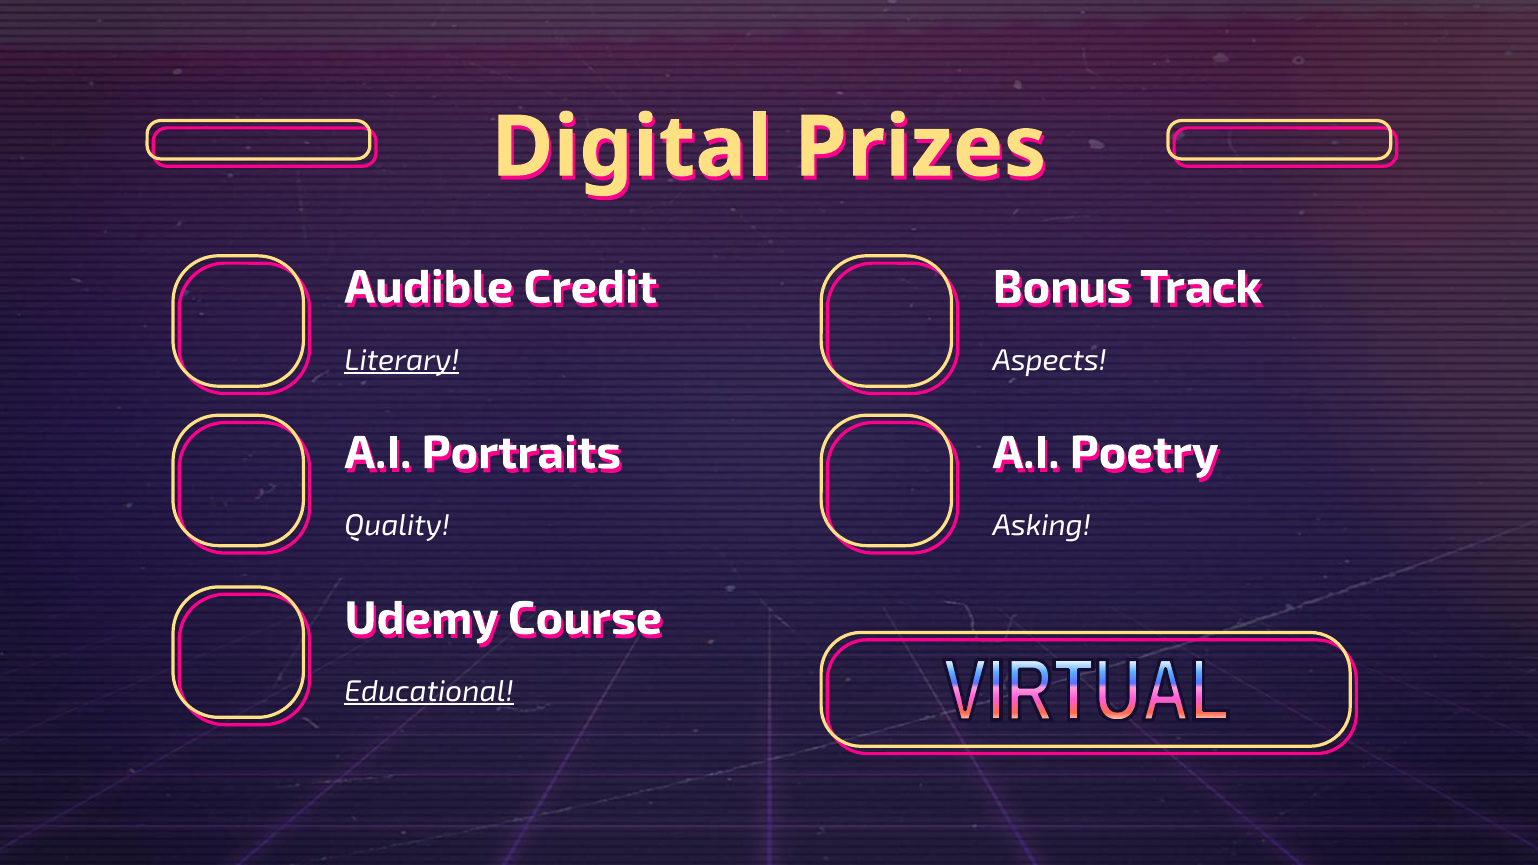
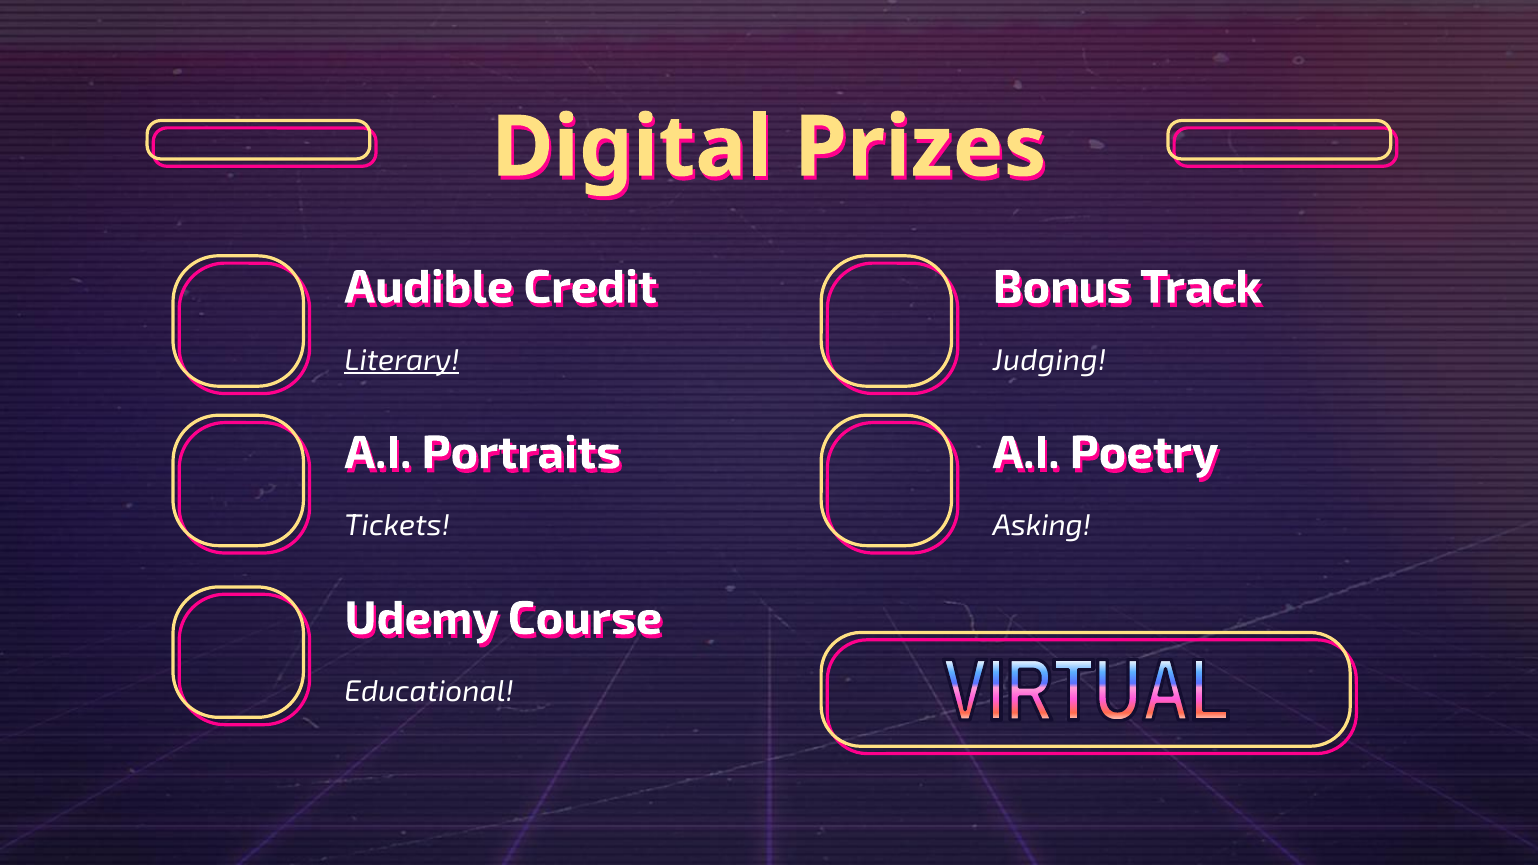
Aspects: Aspects -> Judging
Quality: Quality -> Tickets
Educational underline: present -> none
